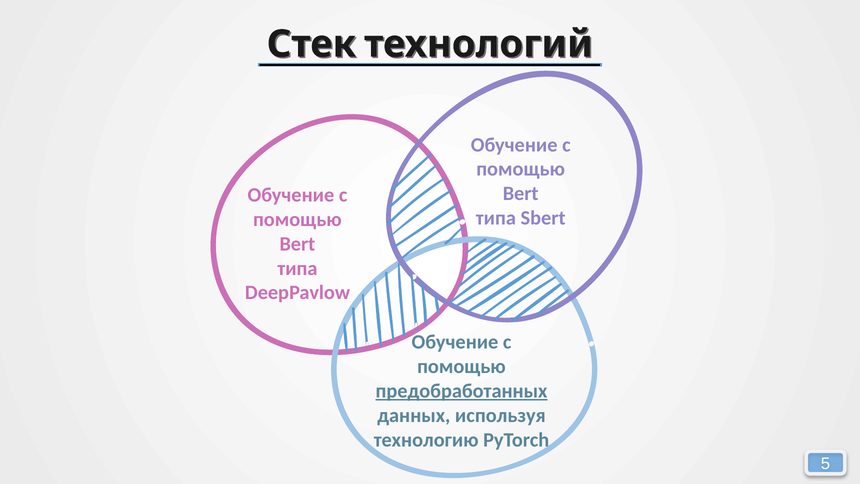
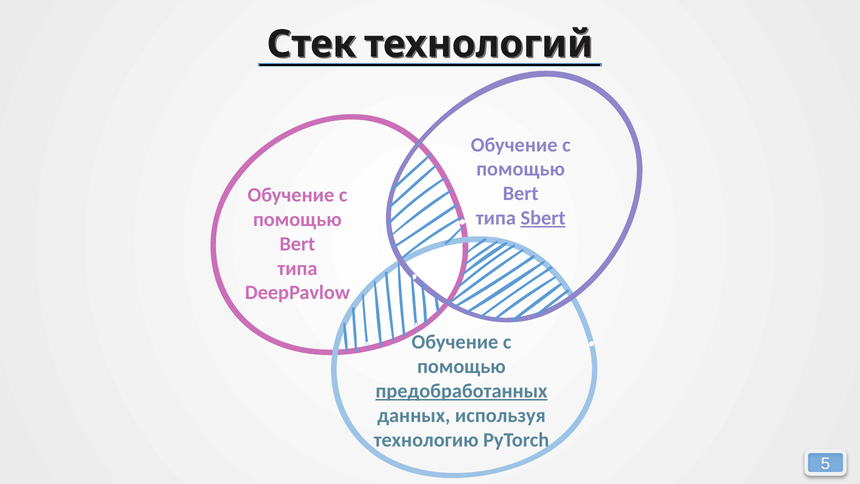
Sbert underline: none -> present
